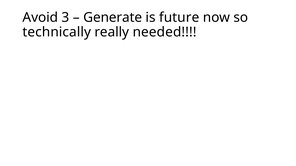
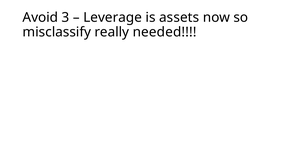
Generate: Generate -> Leverage
future: future -> assets
technically: technically -> misclassify
